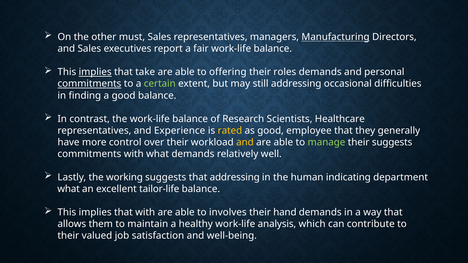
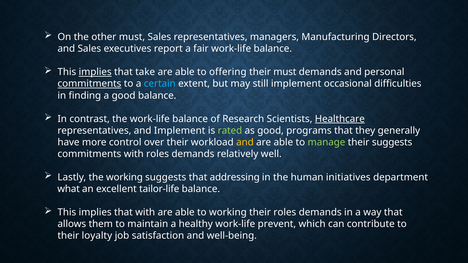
Manufacturing underline: present -> none
their roles: roles -> must
certain colour: light green -> light blue
still addressing: addressing -> implement
Healthcare underline: none -> present
and Experience: Experience -> Implement
rated colour: yellow -> light green
employee: employee -> programs
with what: what -> roles
indicating: indicating -> initiatives
to involves: involves -> working
their hand: hand -> roles
analysis: analysis -> prevent
valued: valued -> loyalty
